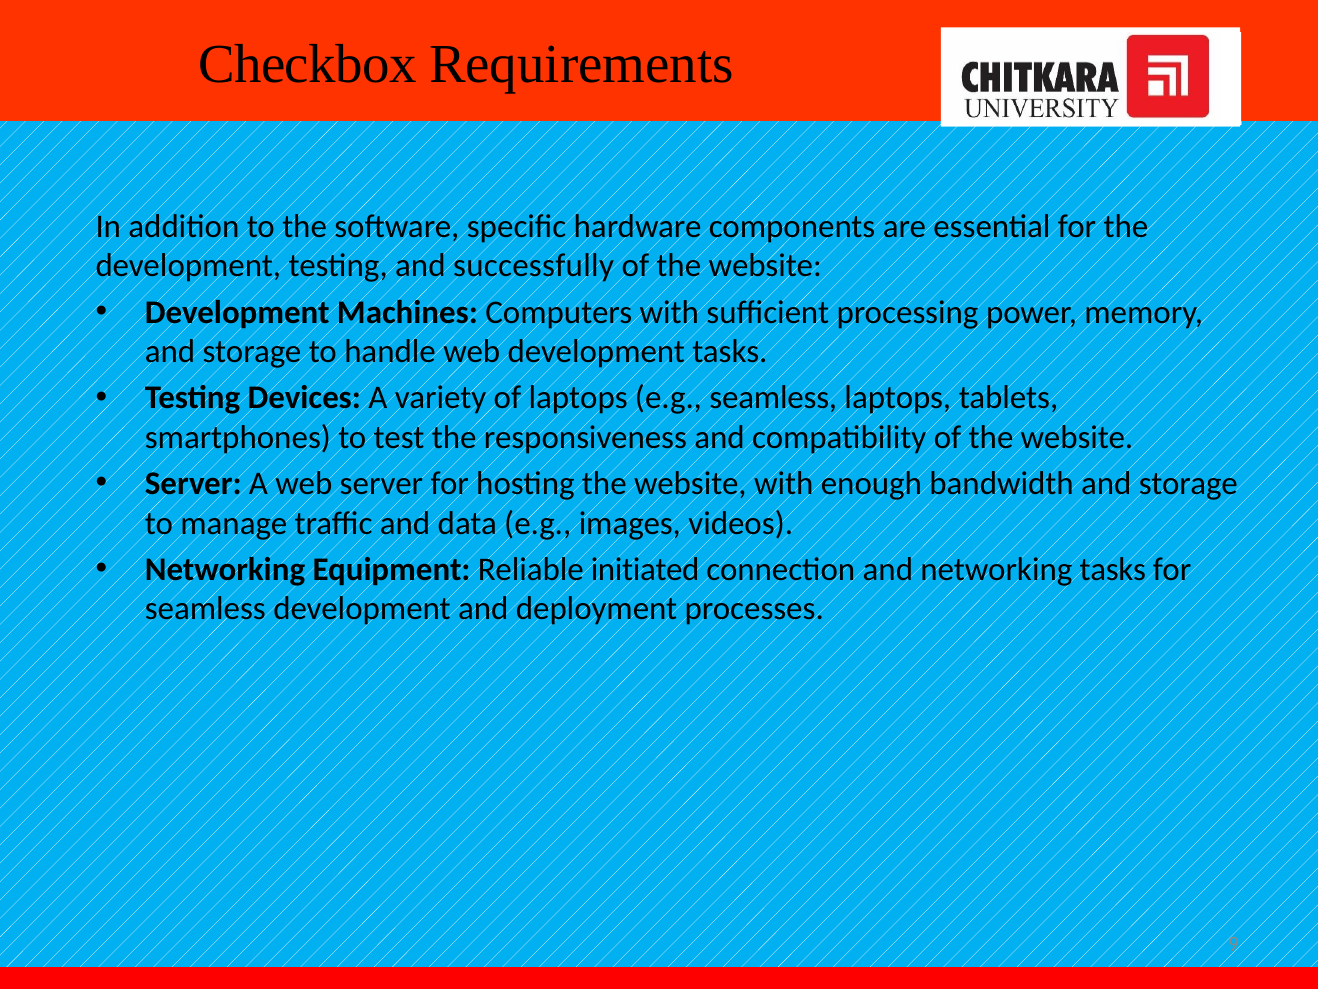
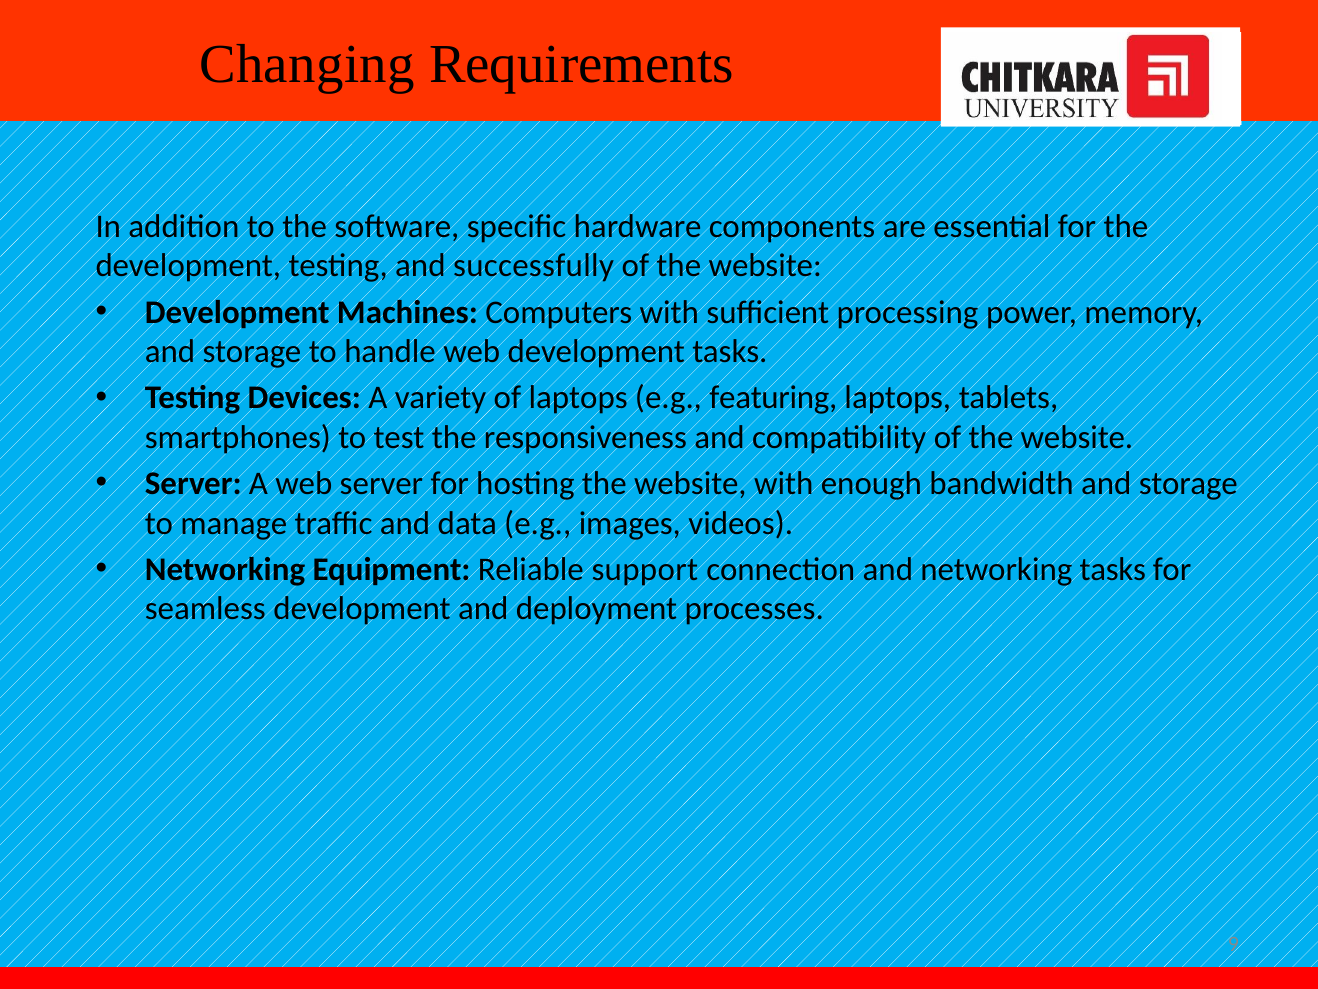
Checkbox: Checkbox -> Changing
e.g seamless: seamless -> featuring
initiated: initiated -> support
